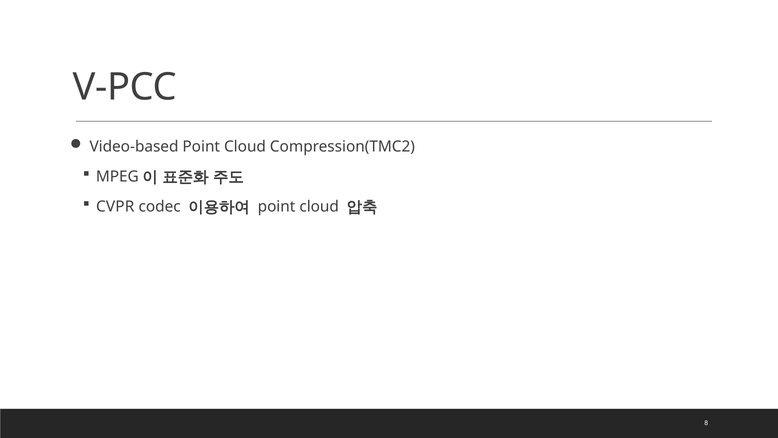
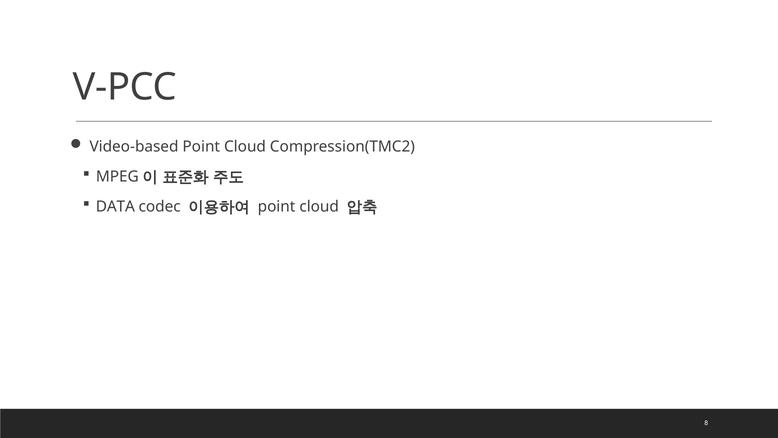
CVPR: CVPR -> DATA
